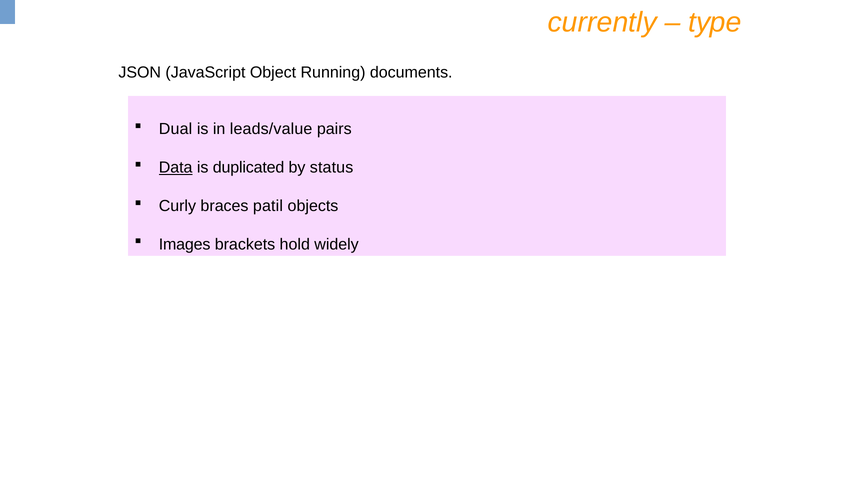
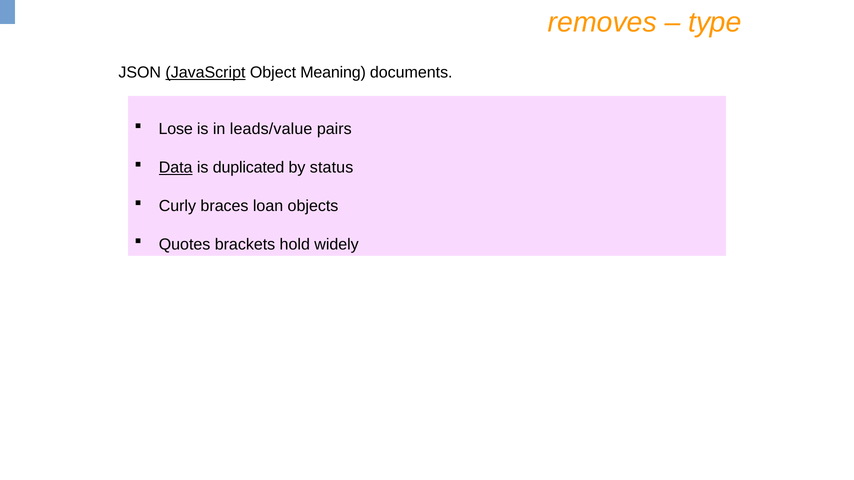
currently: currently -> removes
JavaScript underline: none -> present
Running: Running -> Meaning
Dual: Dual -> Lose
patil: patil -> loan
Images: Images -> Quotes
